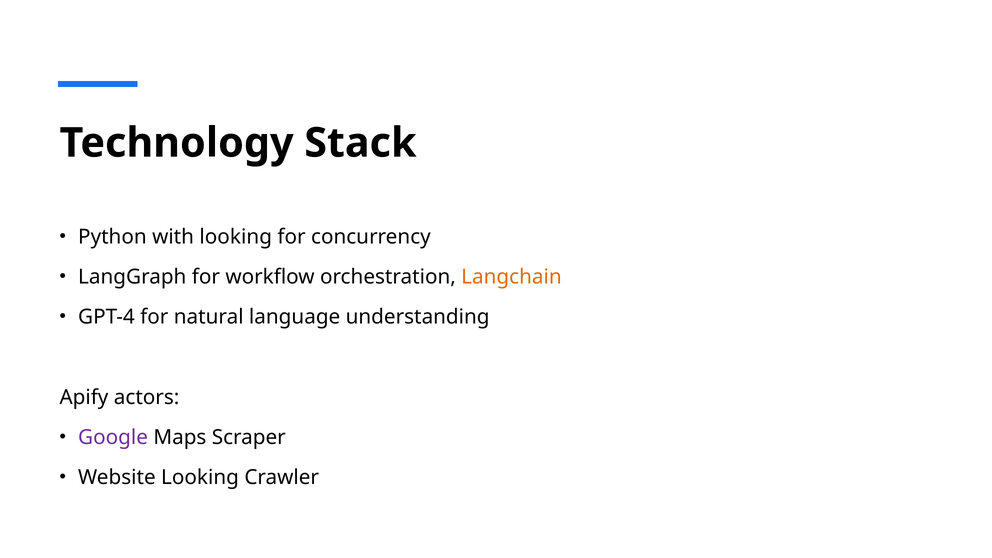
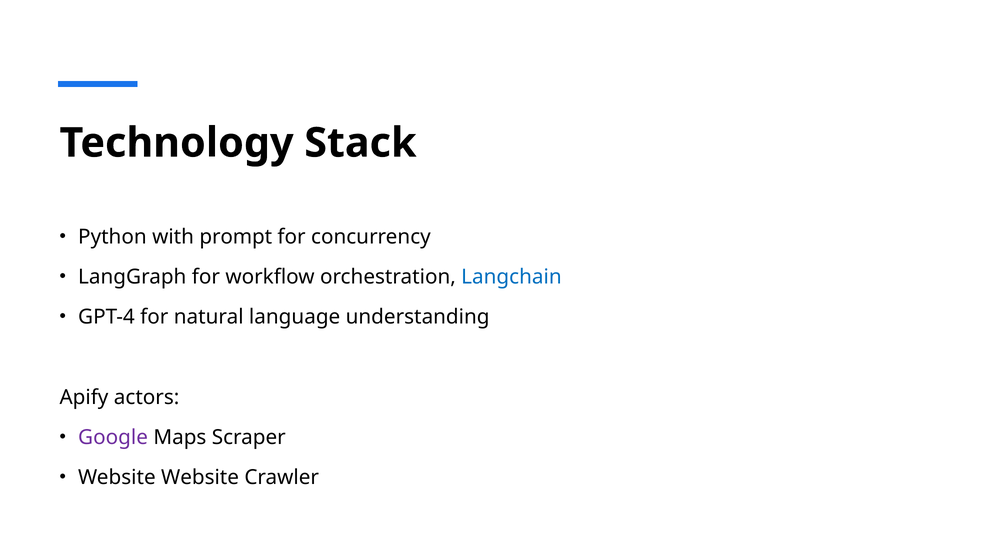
with looking: looking -> prompt
Langchain colour: orange -> blue
Website Looking: Looking -> Website
